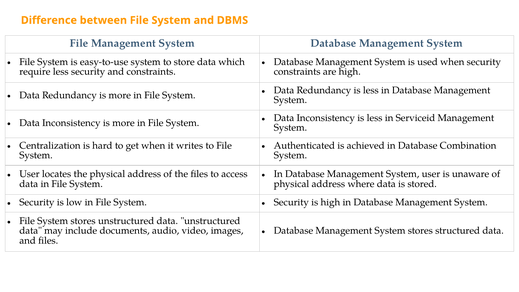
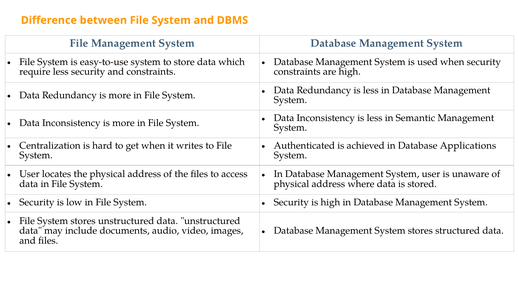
Serviceid: Serviceid -> Semantic
Combination: Combination -> Applications
